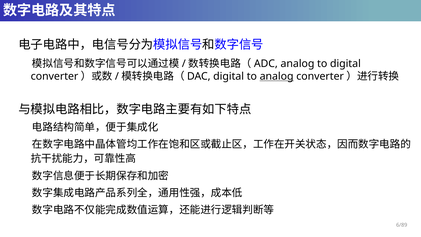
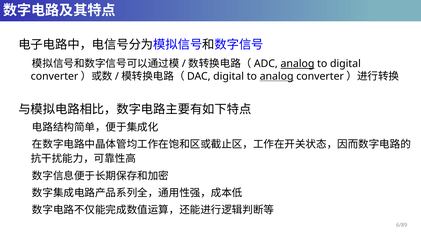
analog at (297, 64) underline: none -> present
